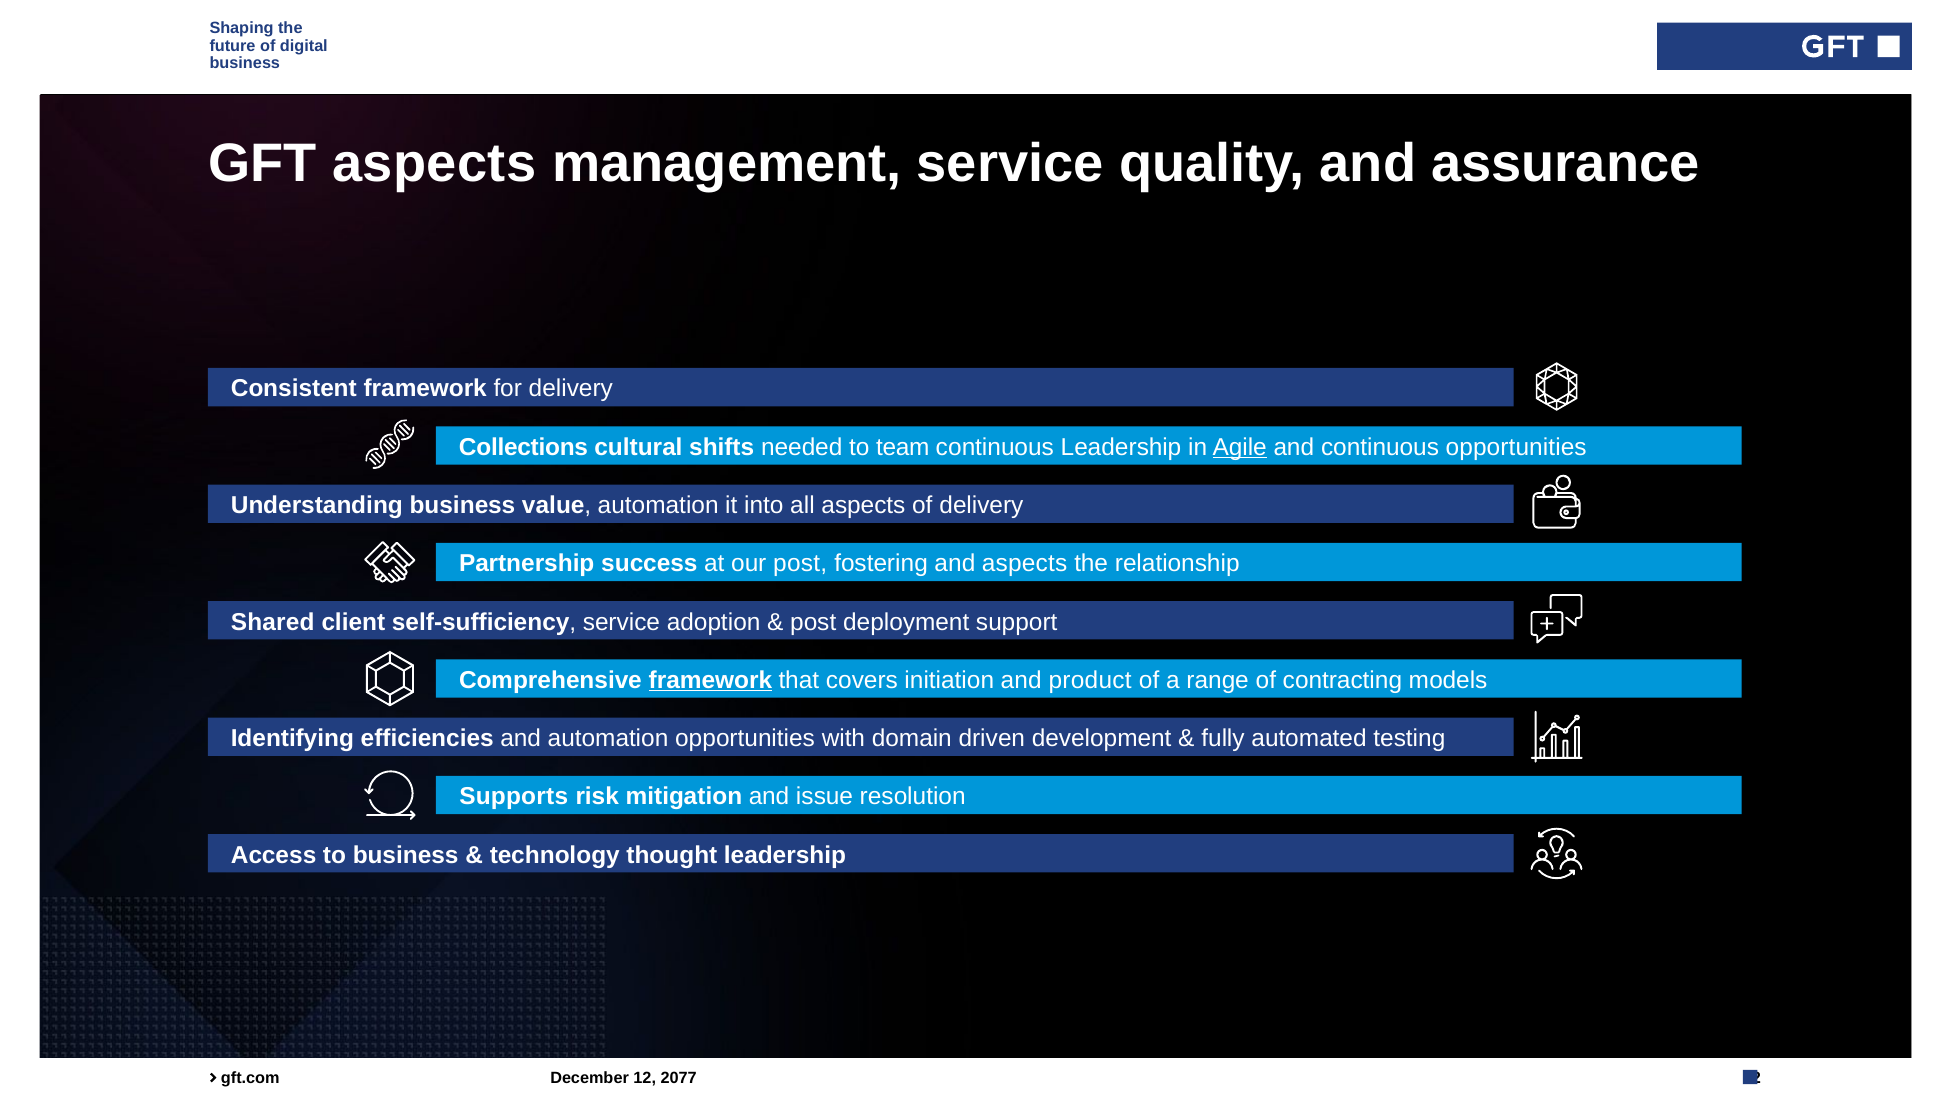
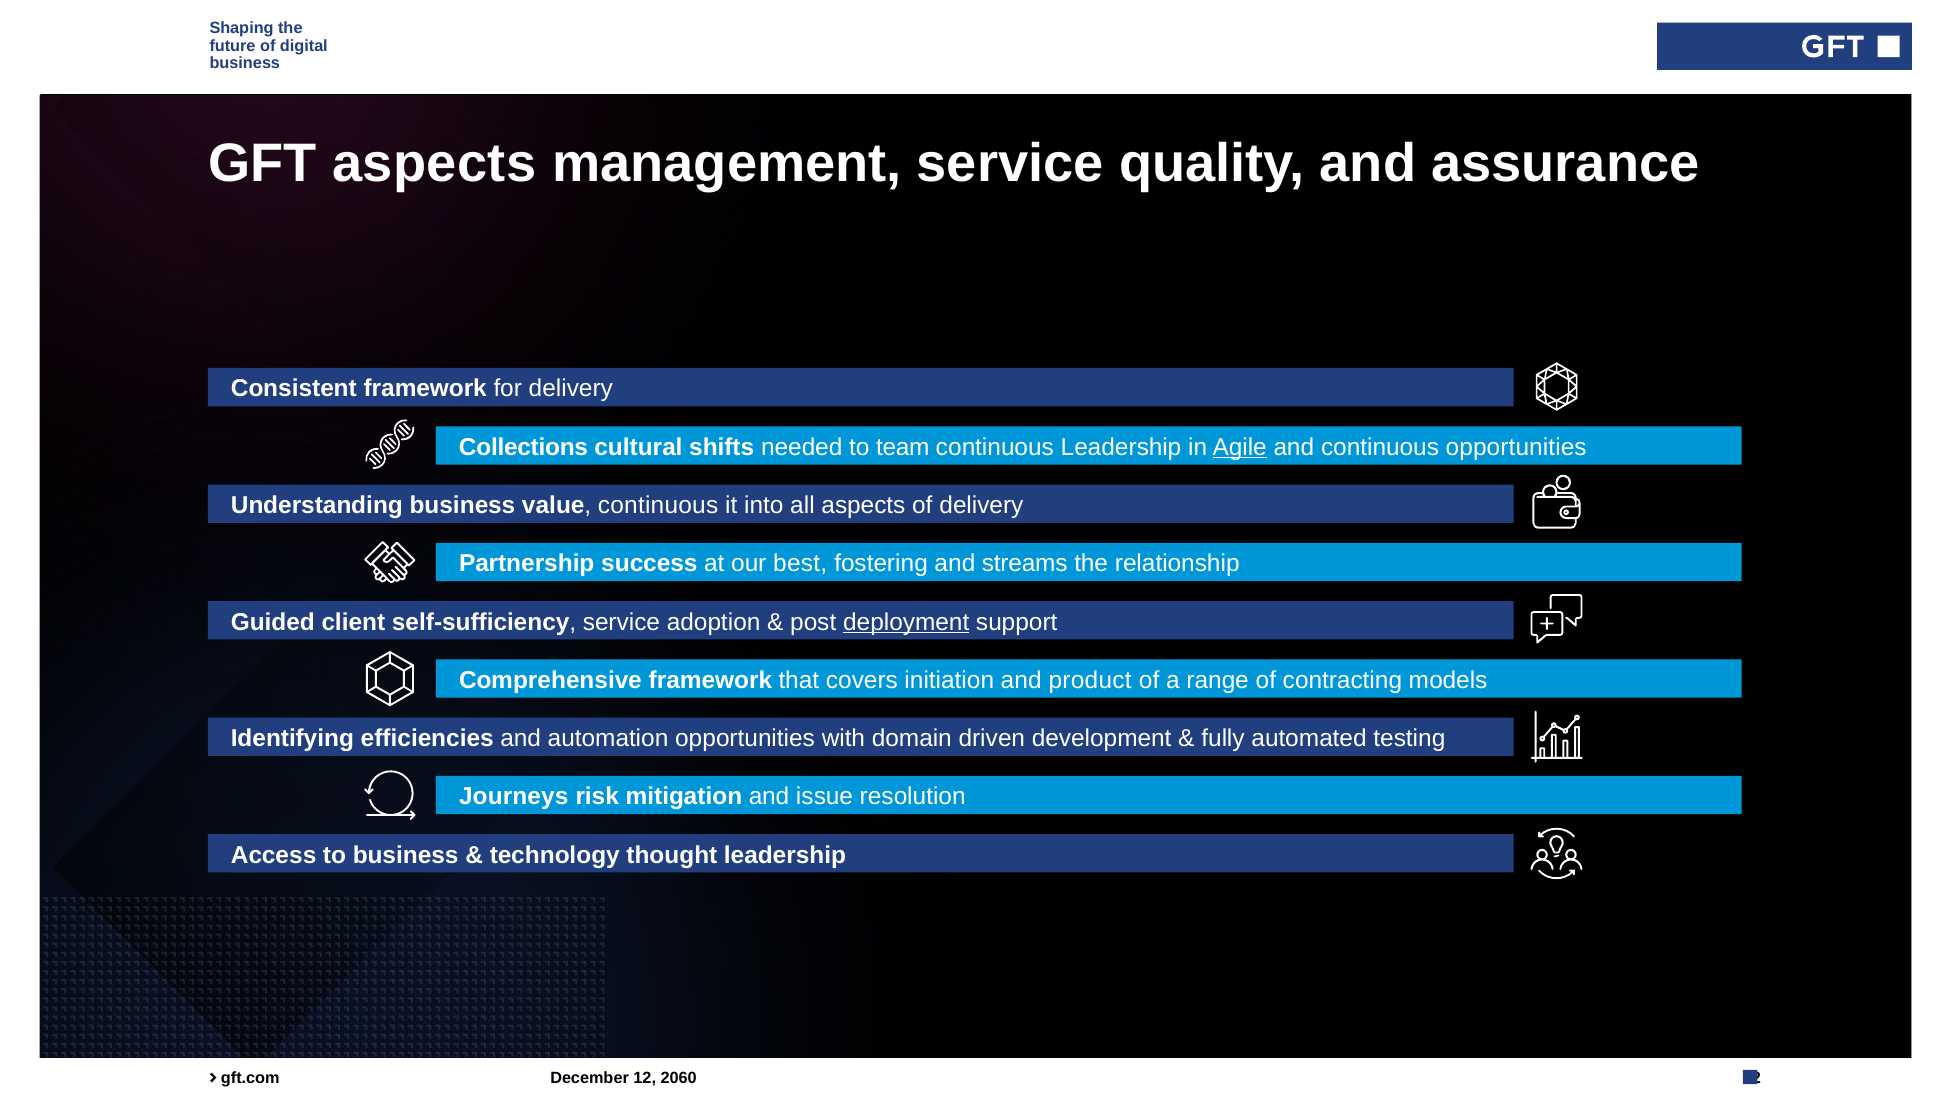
value automation: automation -> continuous
our post: post -> best
and aspects: aspects -> streams
Shared: Shared -> Guided
deployment underline: none -> present
framework at (710, 680) underline: present -> none
Supports: Supports -> Journeys
2077: 2077 -> 2060
